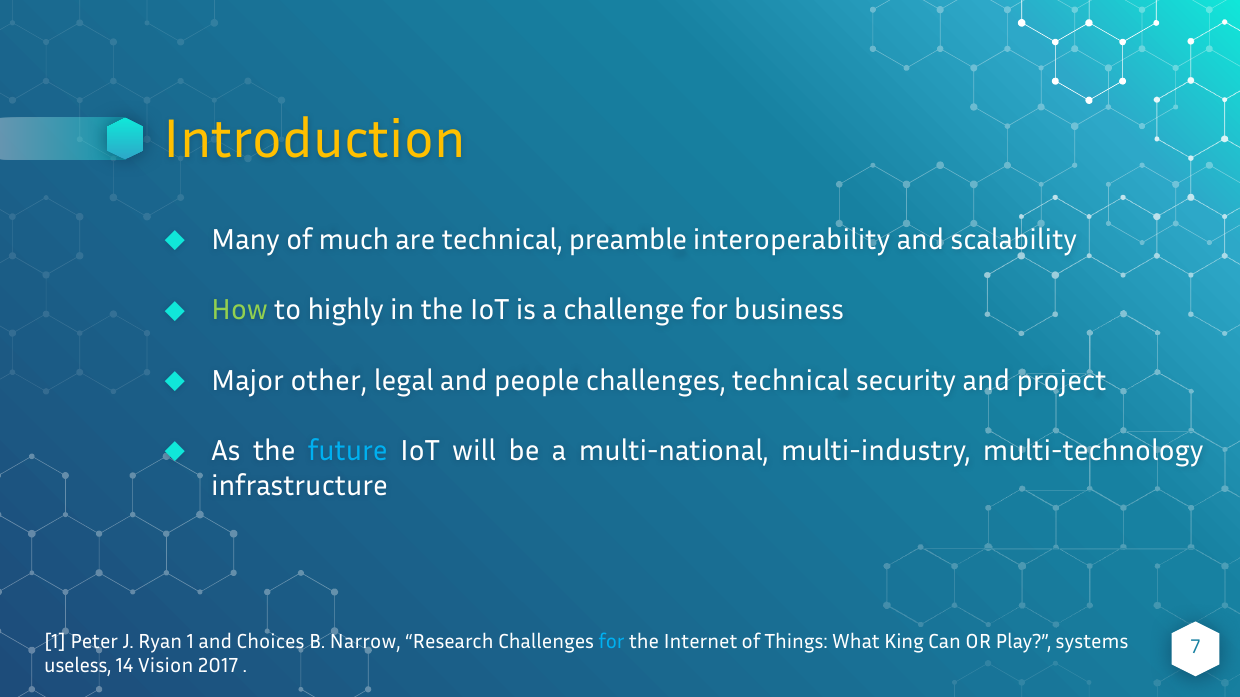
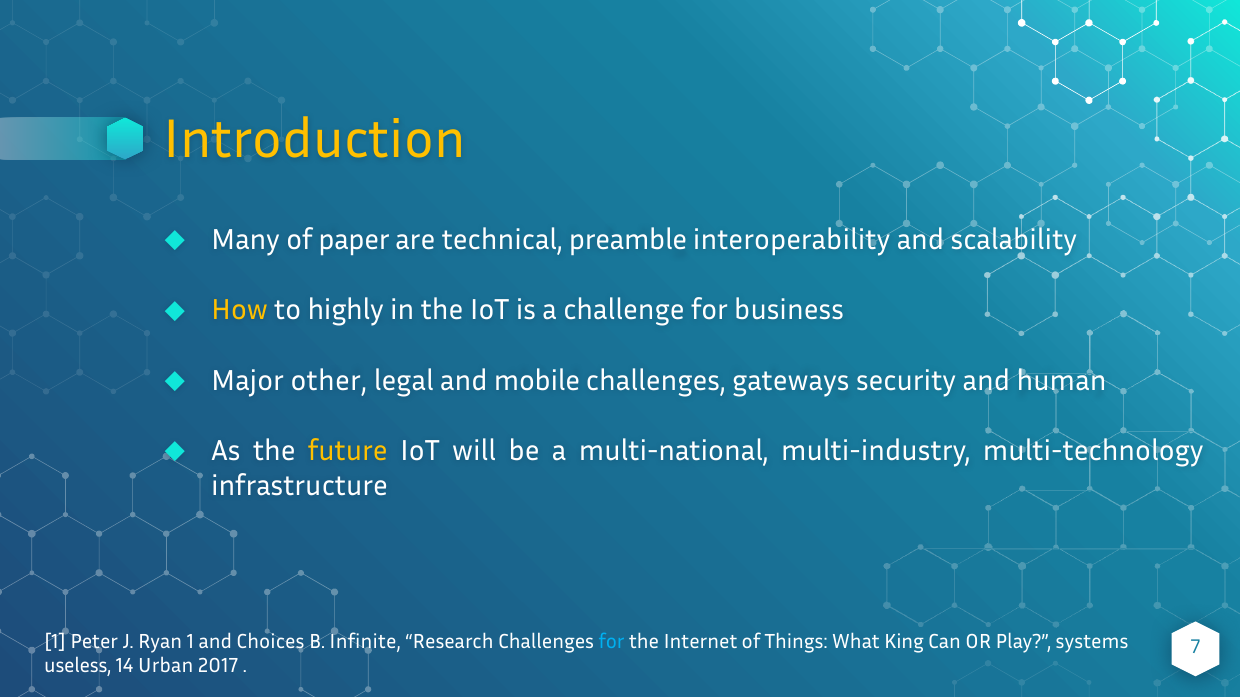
much: much -> paper
How colour: light green -> yellow
people: people -> mobile
challenges technical: technical -> gateways
project: project -> human
future colour: light blue -> yellow
Narrow: Narrow -> Infinite
Vision: Vision -> Urban
